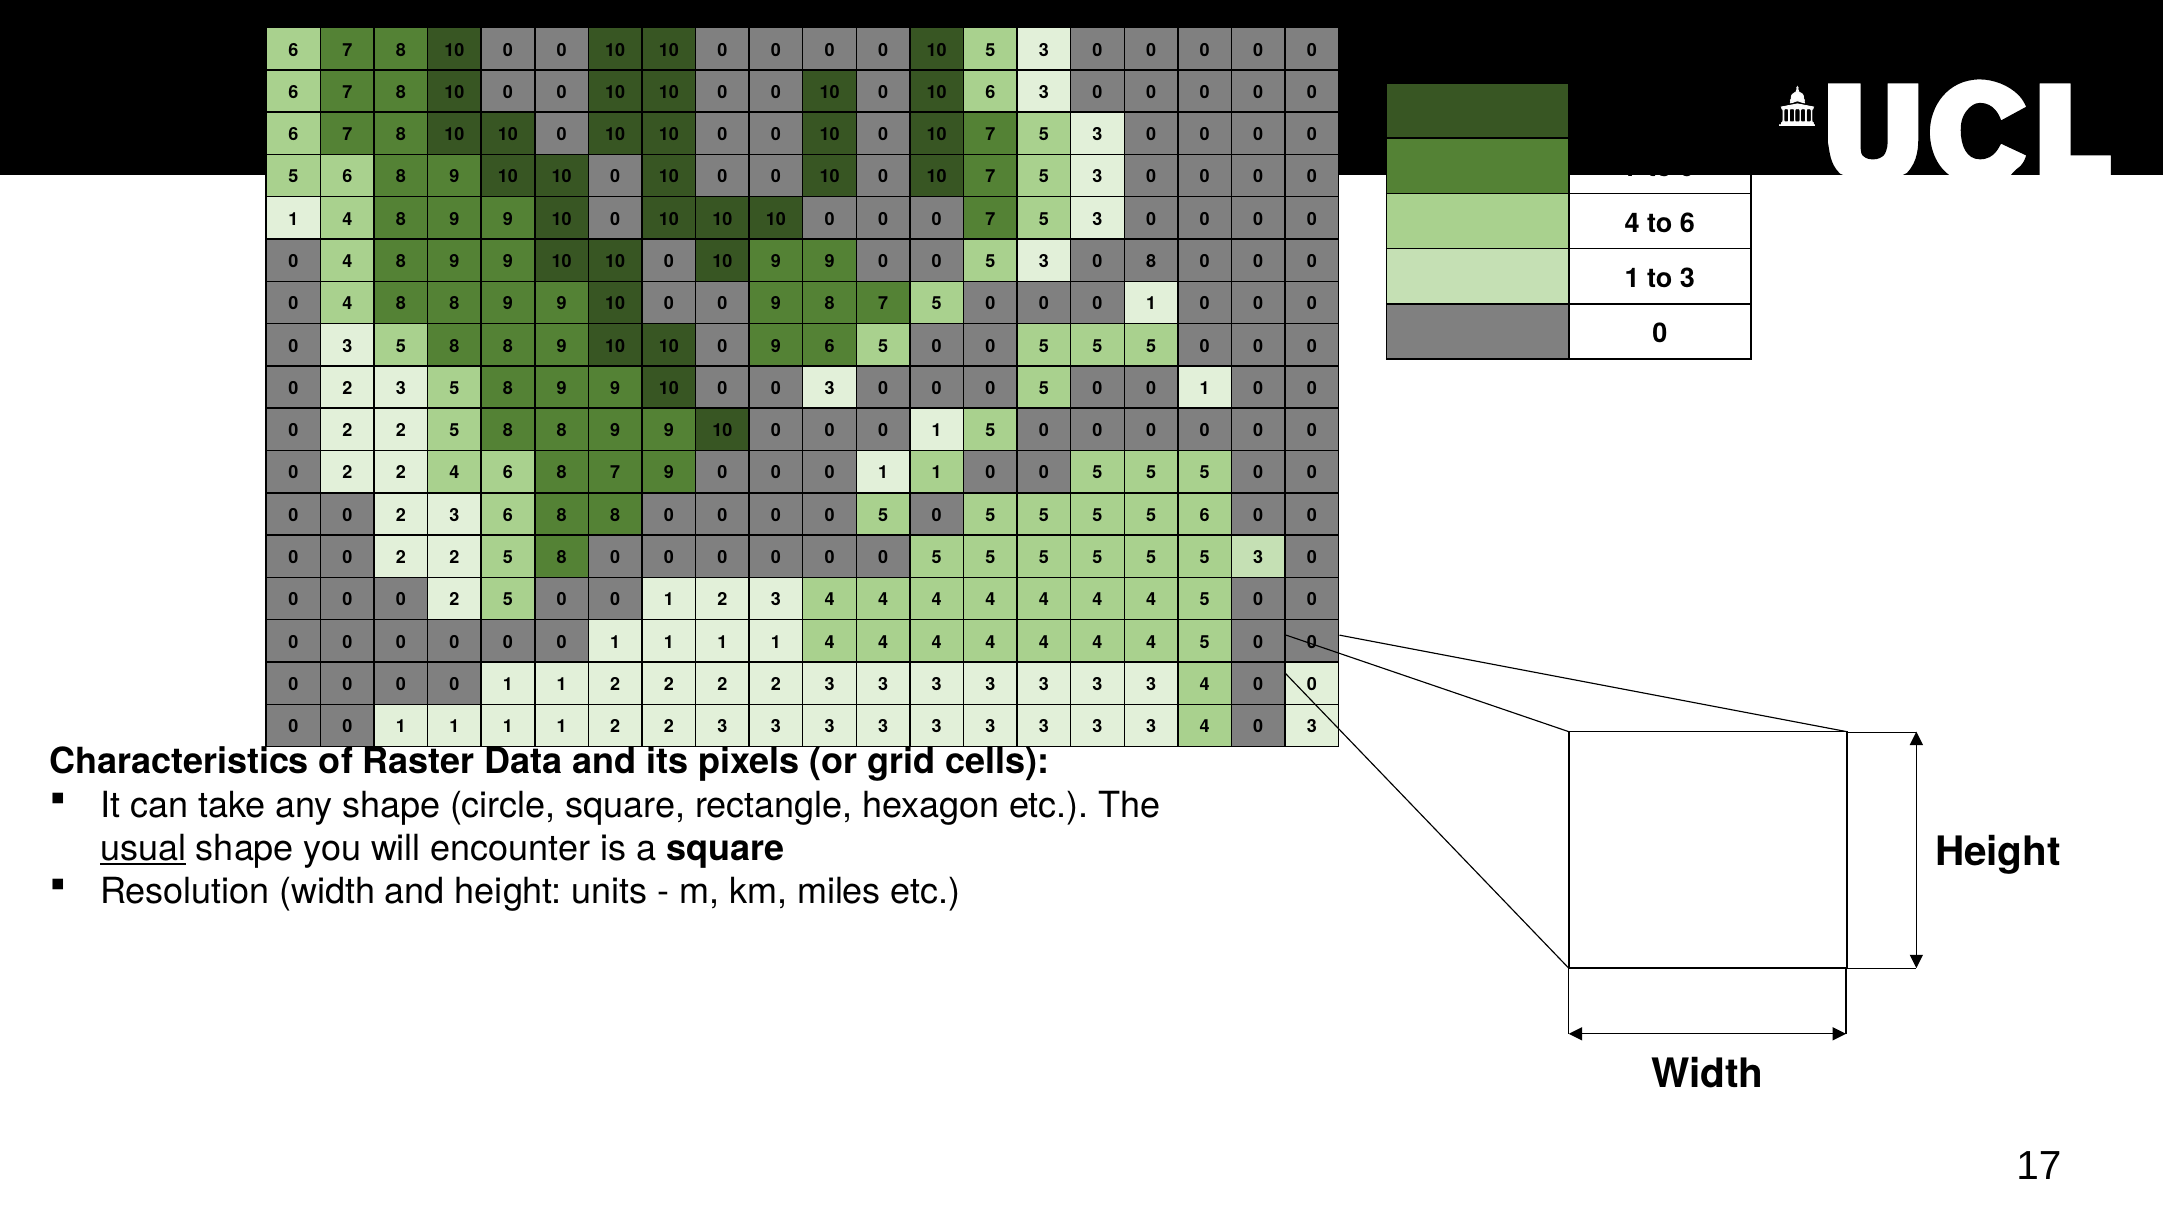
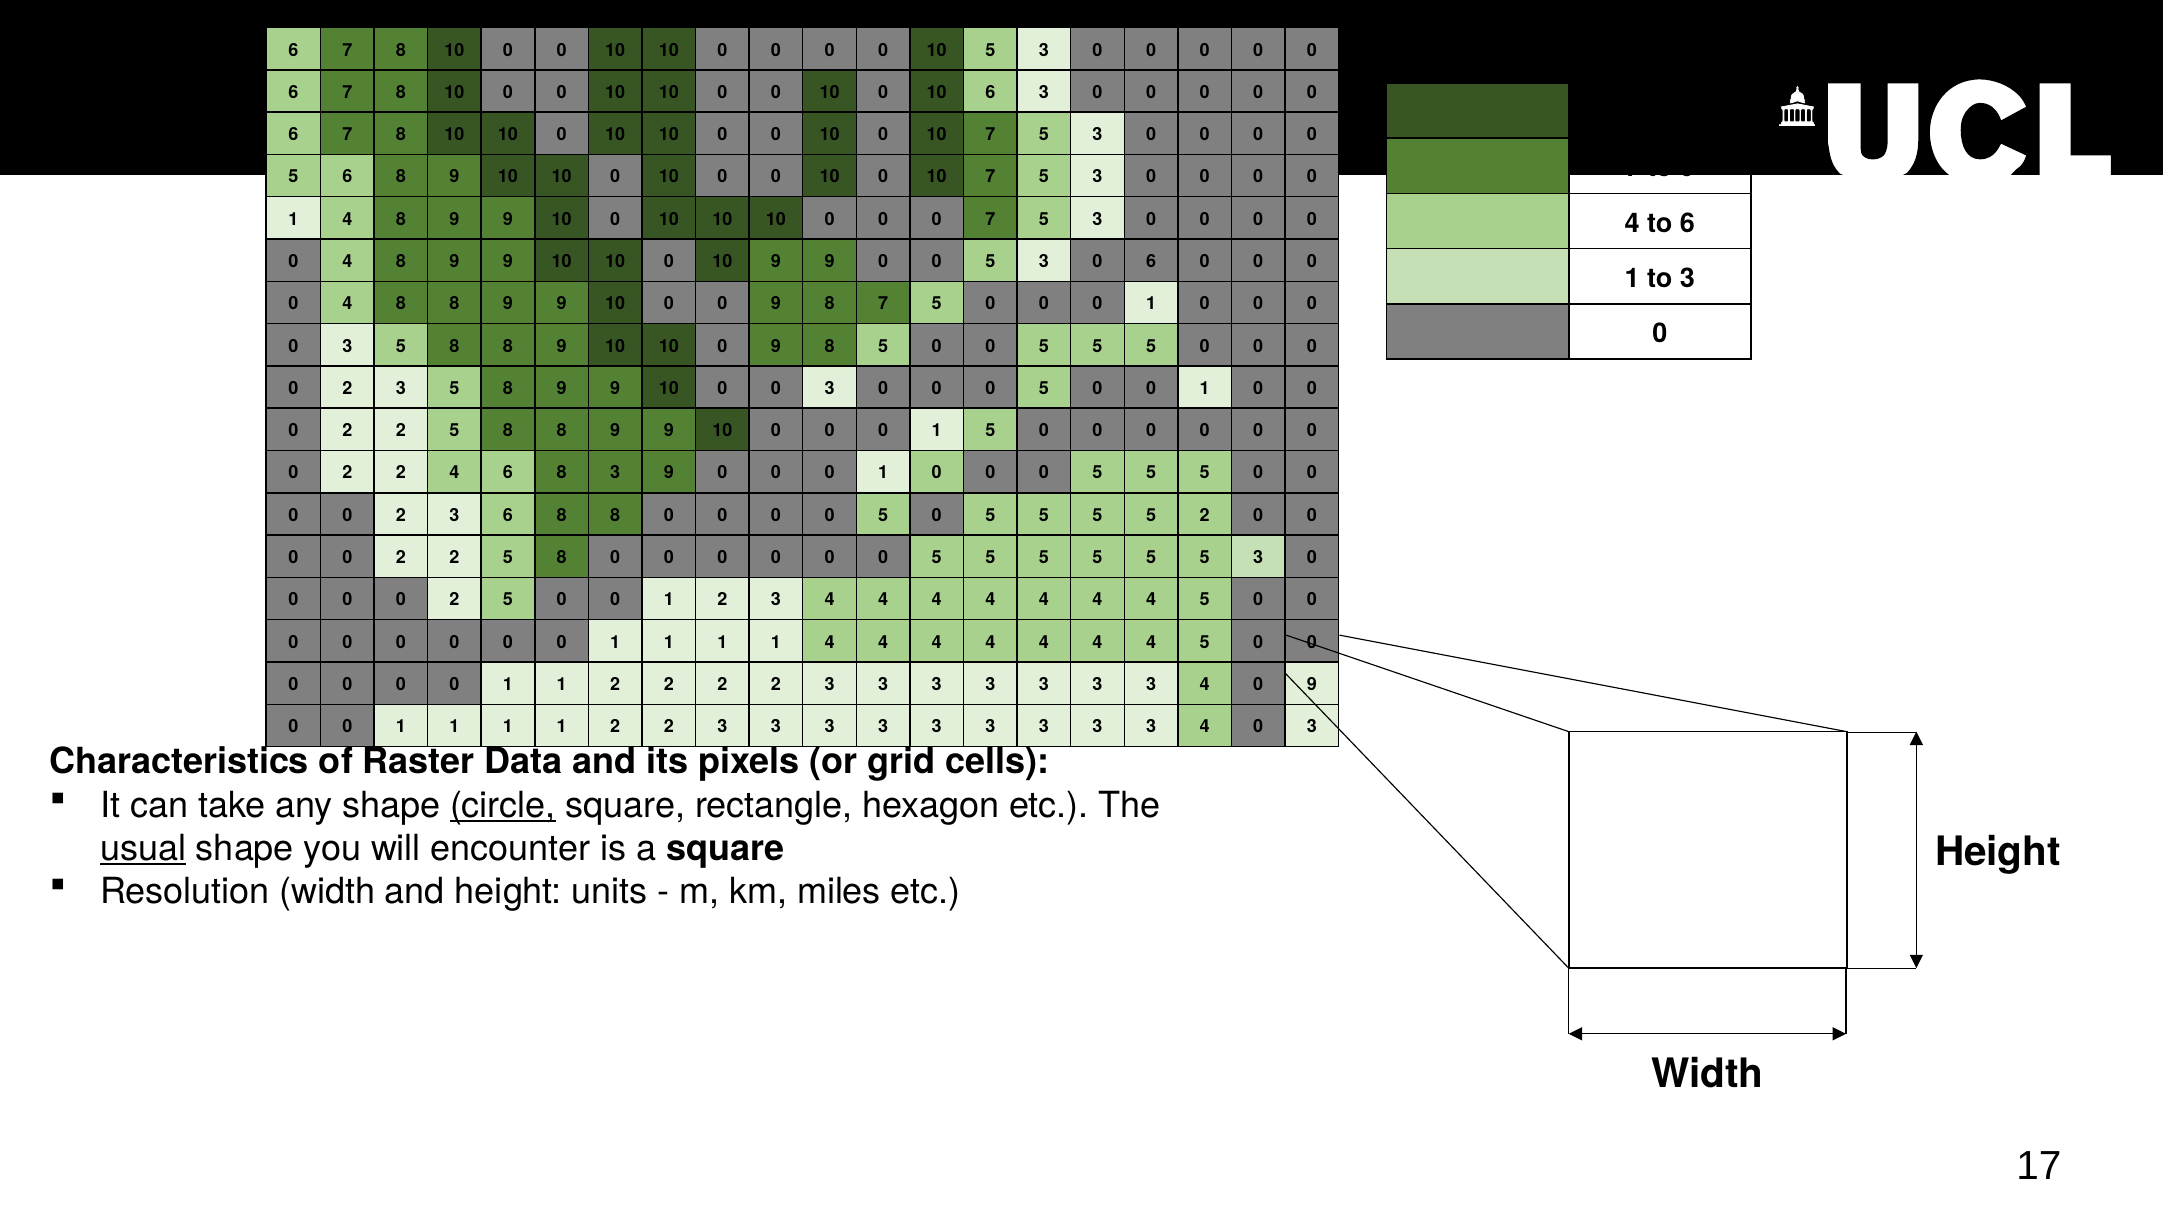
3 0 8: 8 -> 6
10 0 9 6: 6 -> 8
6 8 7: 7 -> 3
1 at (937, 473): 1 -> 0
5 5 6: 6 -> 2
4 0 0: 0 -> 9
circle underline: none -> present
